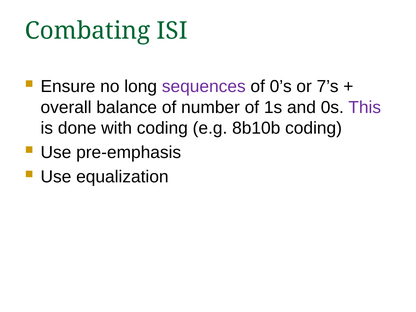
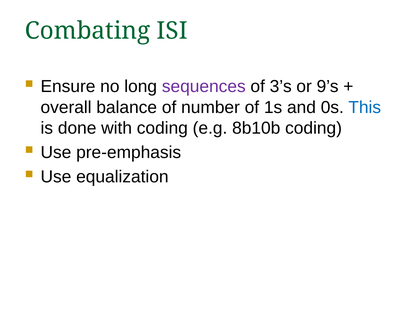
0’s: 0’s -> 3’s
7’s: 7’s -> 9’s
This colour: purple -> blue
